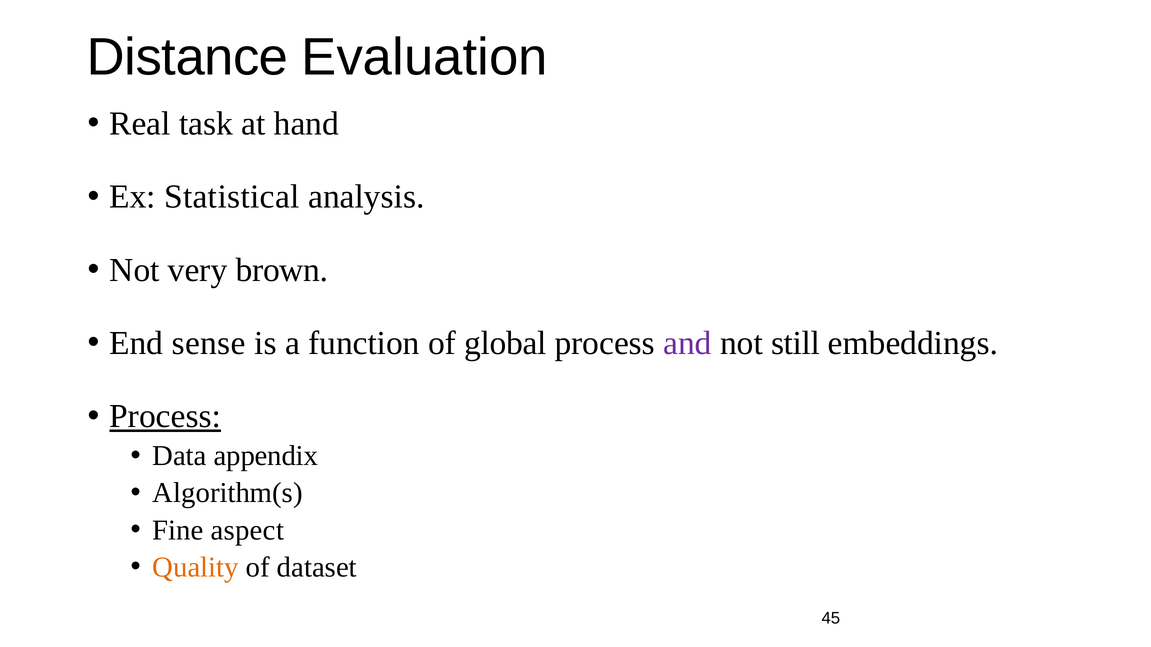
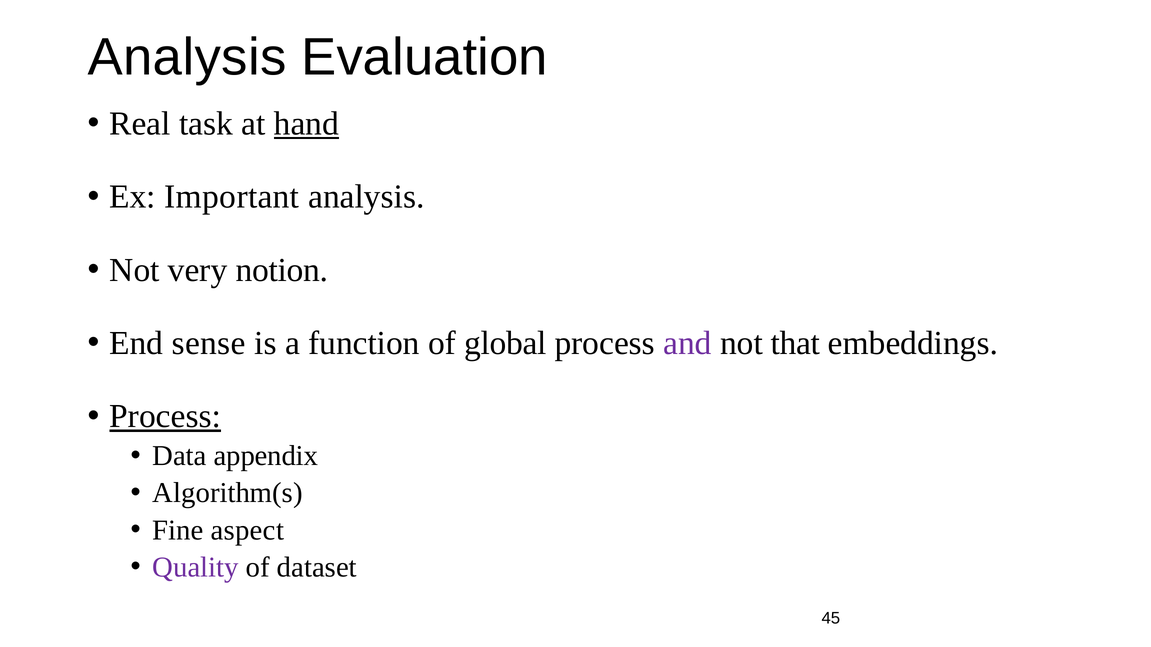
Distance at (188, 57): Distance -> Analysis
hand underline: none -> present
Statistical: Statistical -> Important
brown: brown -> notion
still: still -> that
Quality colour: orange -> purple
